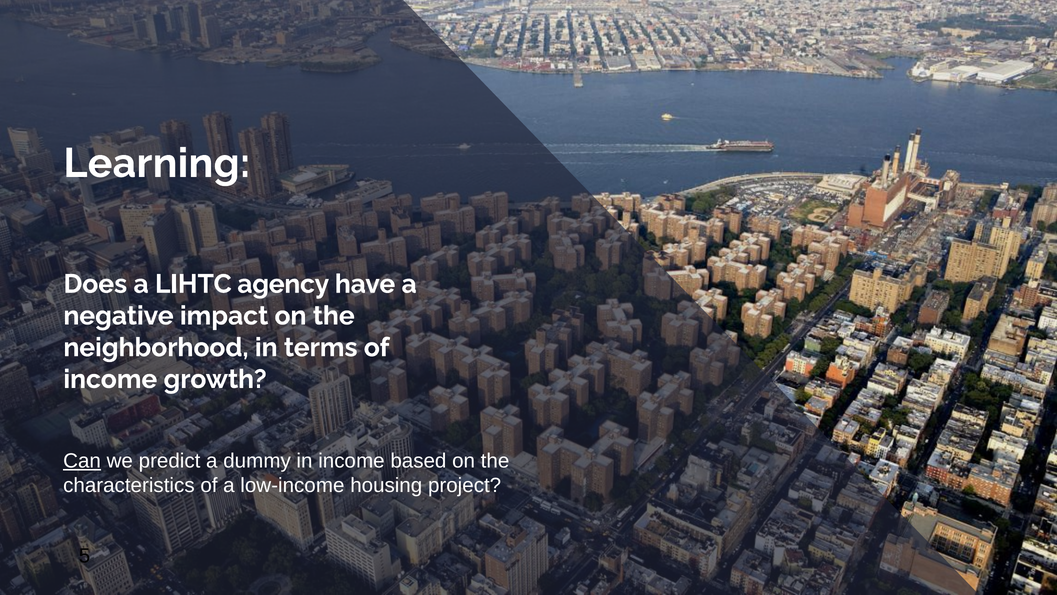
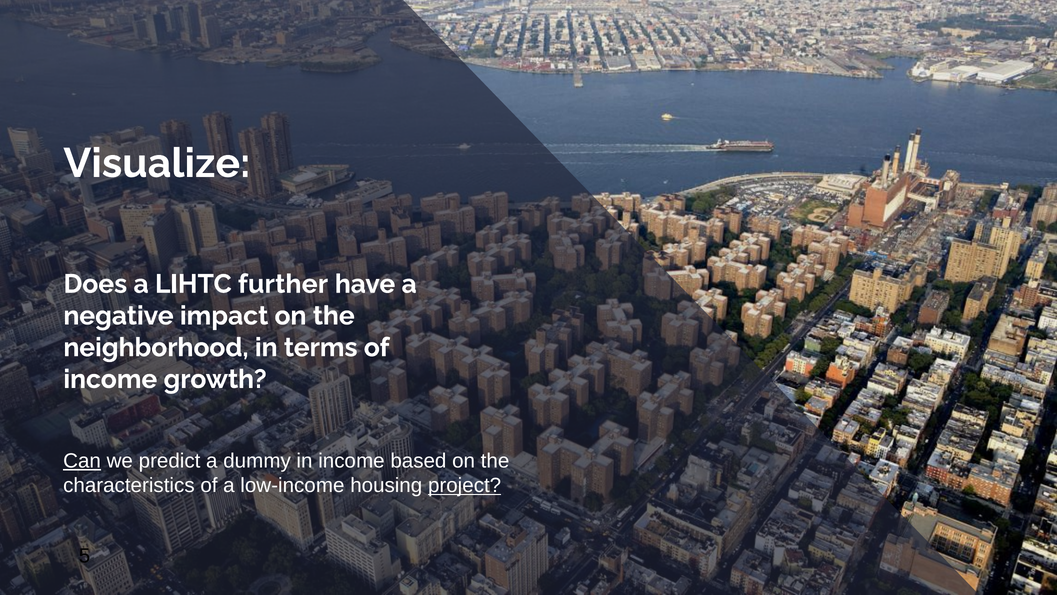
Learning: Learning -> Visualize
agency: agency -> further
project underline: none -> present
